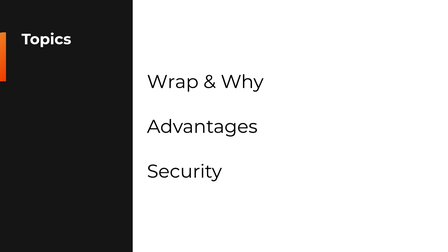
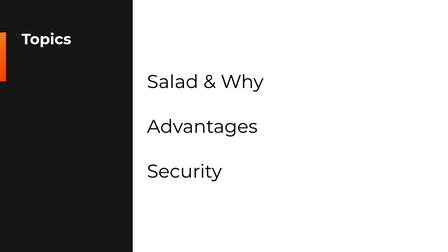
Wrap: Wrap -> Salad
